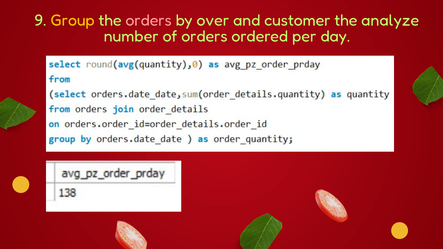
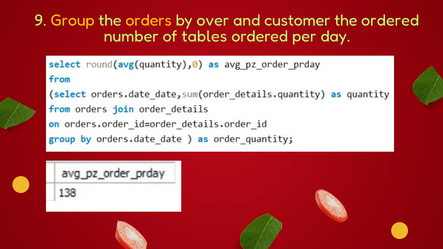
orders at (149, 20) colour: pink -> yellow
the analyze: analyze -> ordered
of orders: orders -> tables
